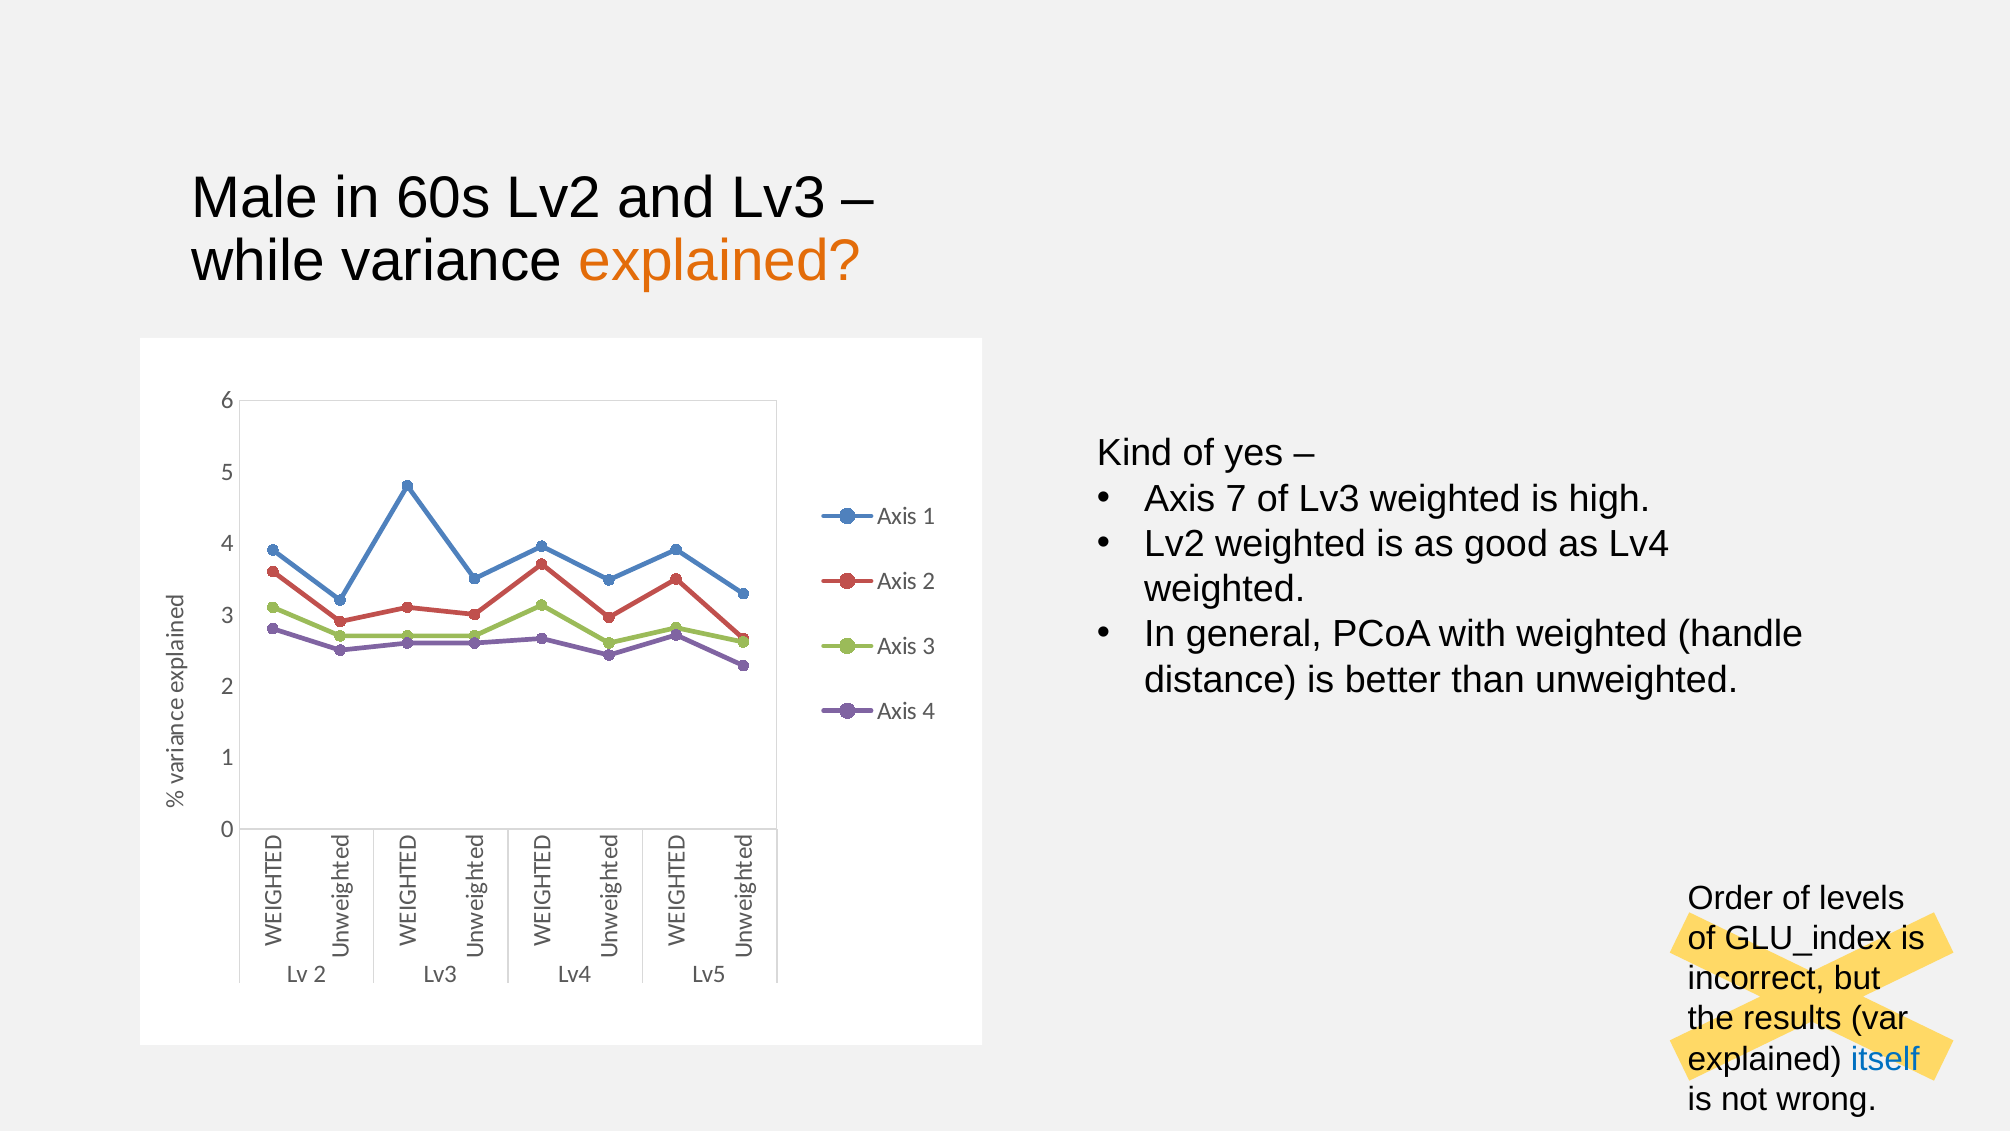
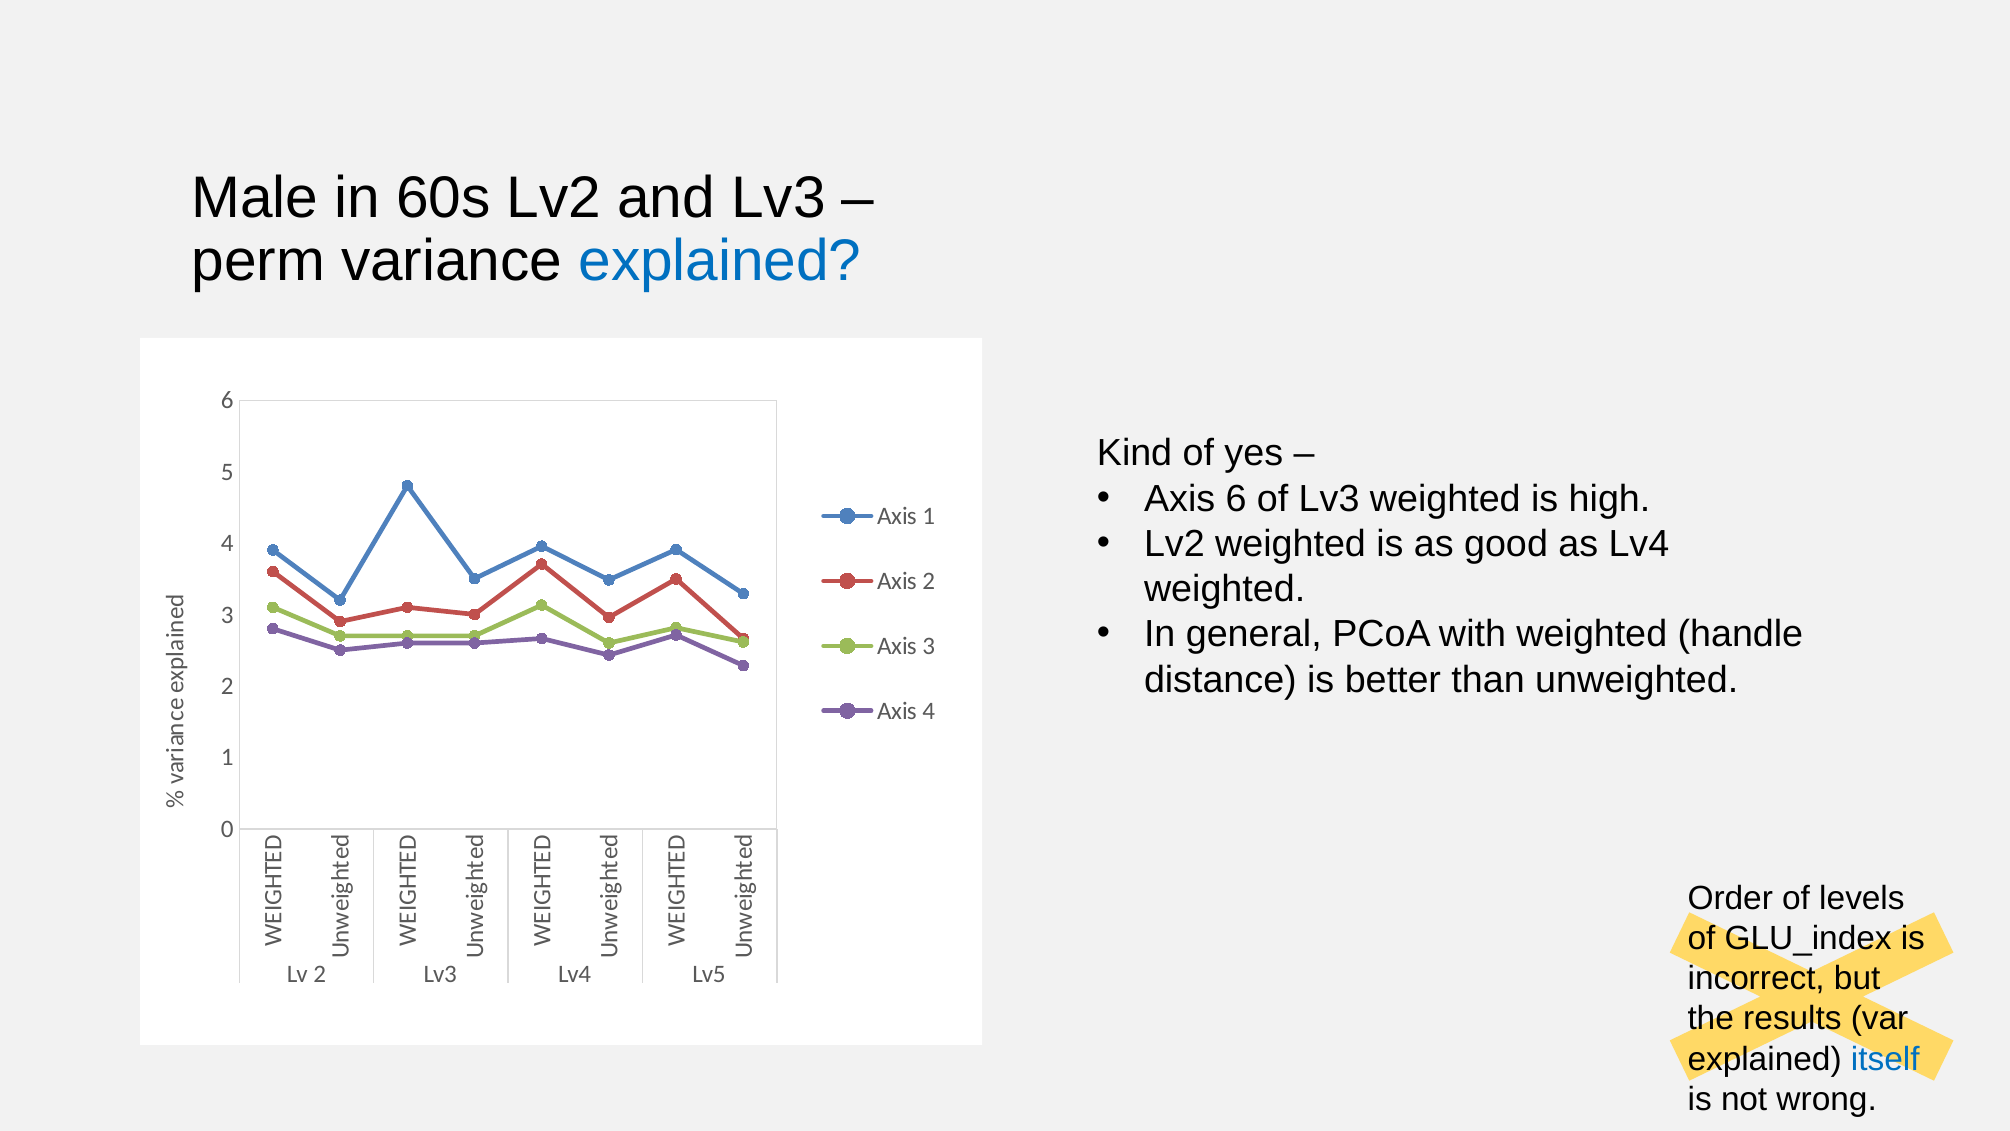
while: while -> perm
explained at (720, 261) colour: orange -> blue
Axis 7: 7 -> 6
